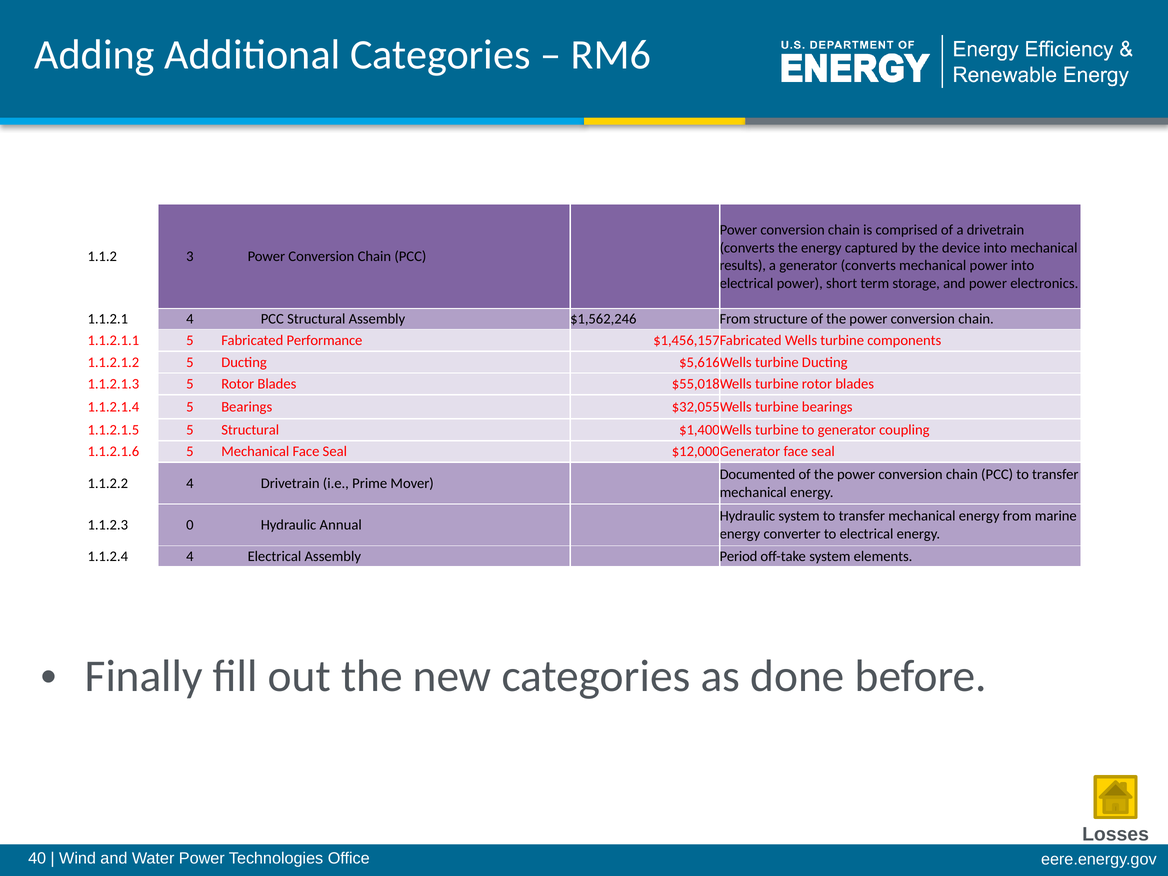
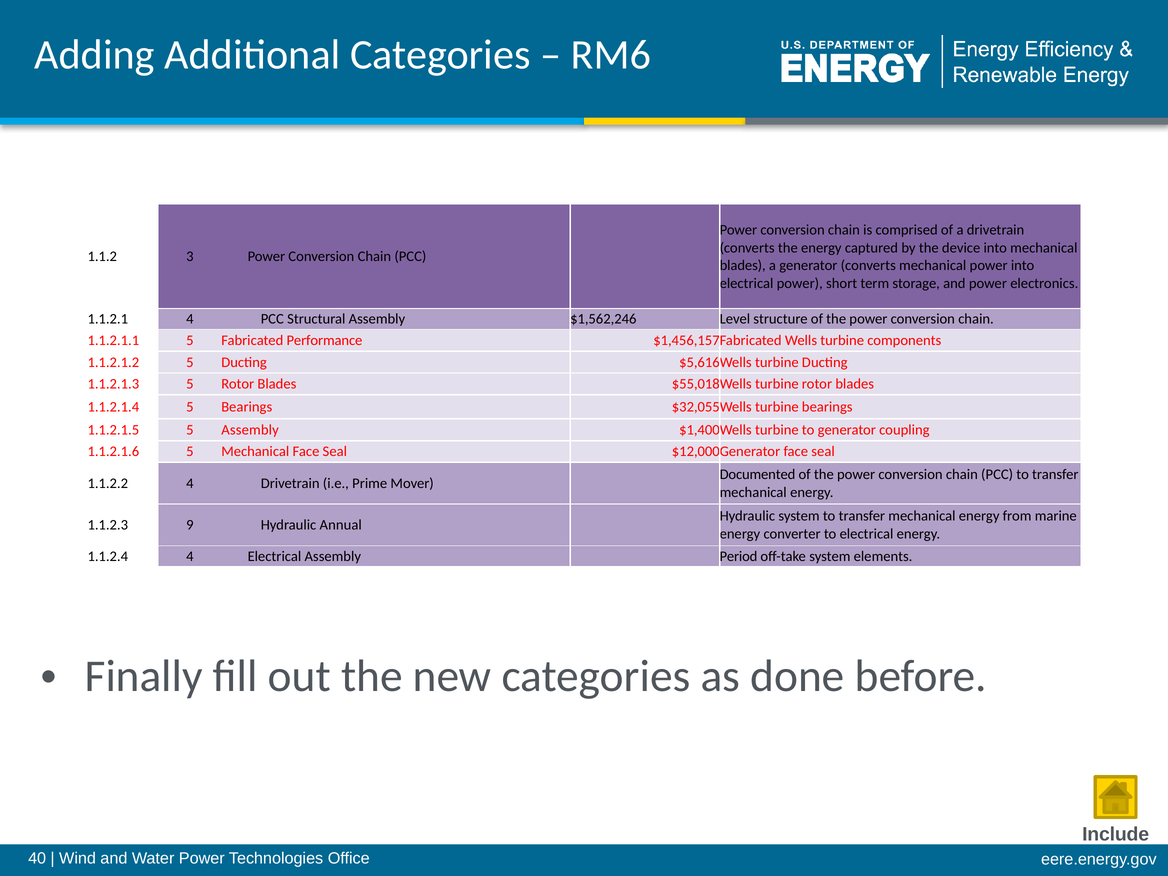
results at (743, 265): results -> blades
$1,562,246 From: From -> Level
5 Structural: Structural -> Assembly
0: 0 -> 9
Losses: Losses -> Include
